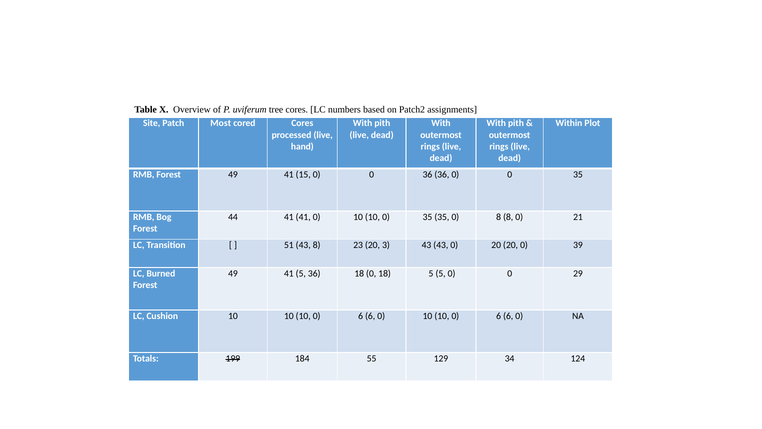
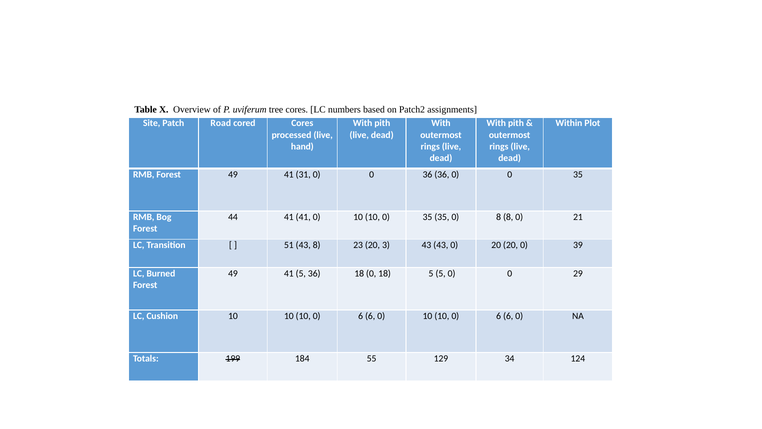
Most: Most -> Road
15: 15 -> 31
